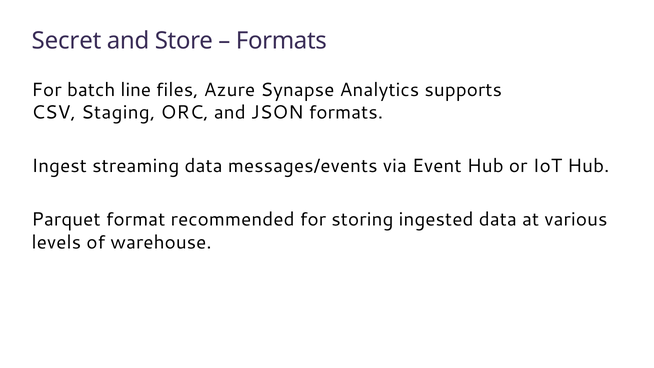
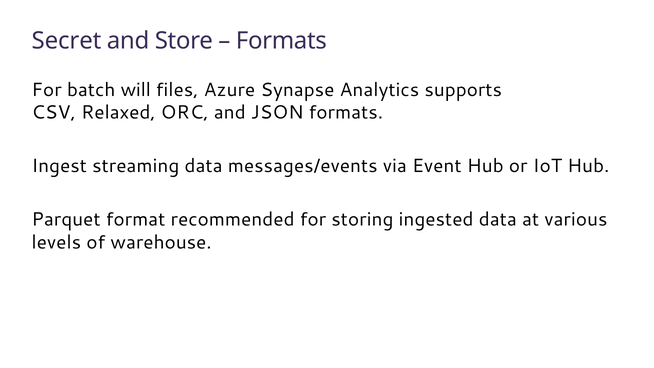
line: line -> will
Staging: Staging -> Relaxed
